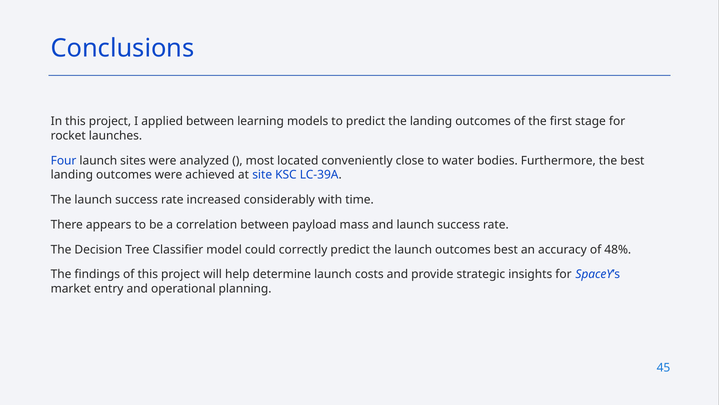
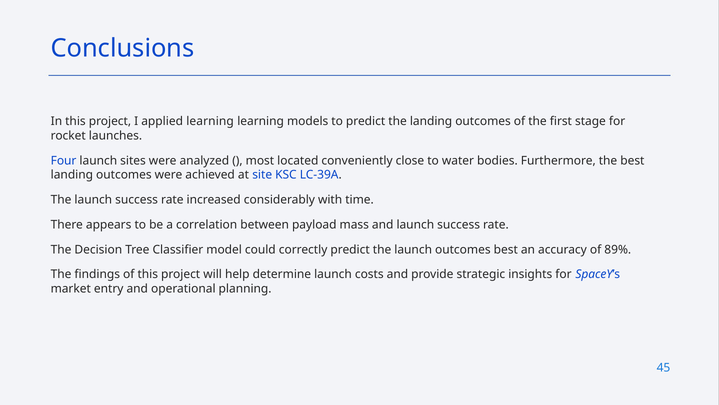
applied between: between -> learning
48%: 48% -> 89%
